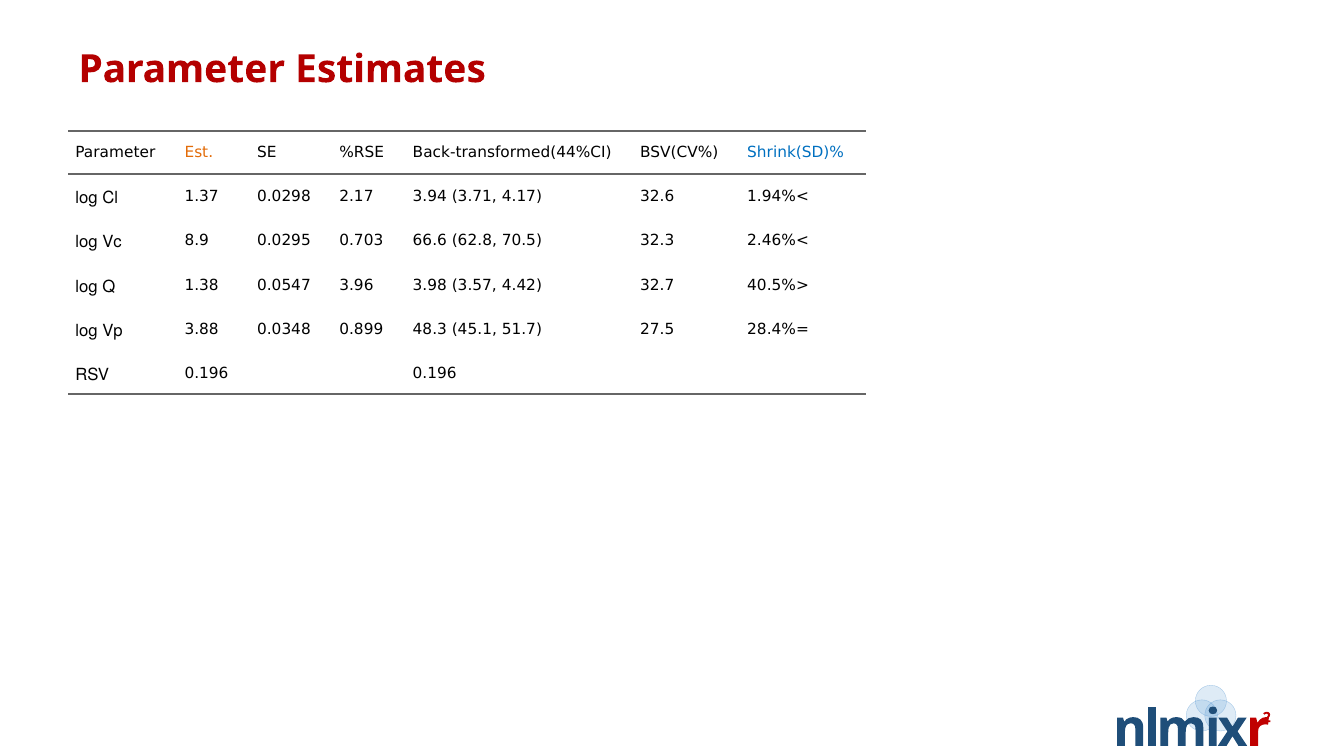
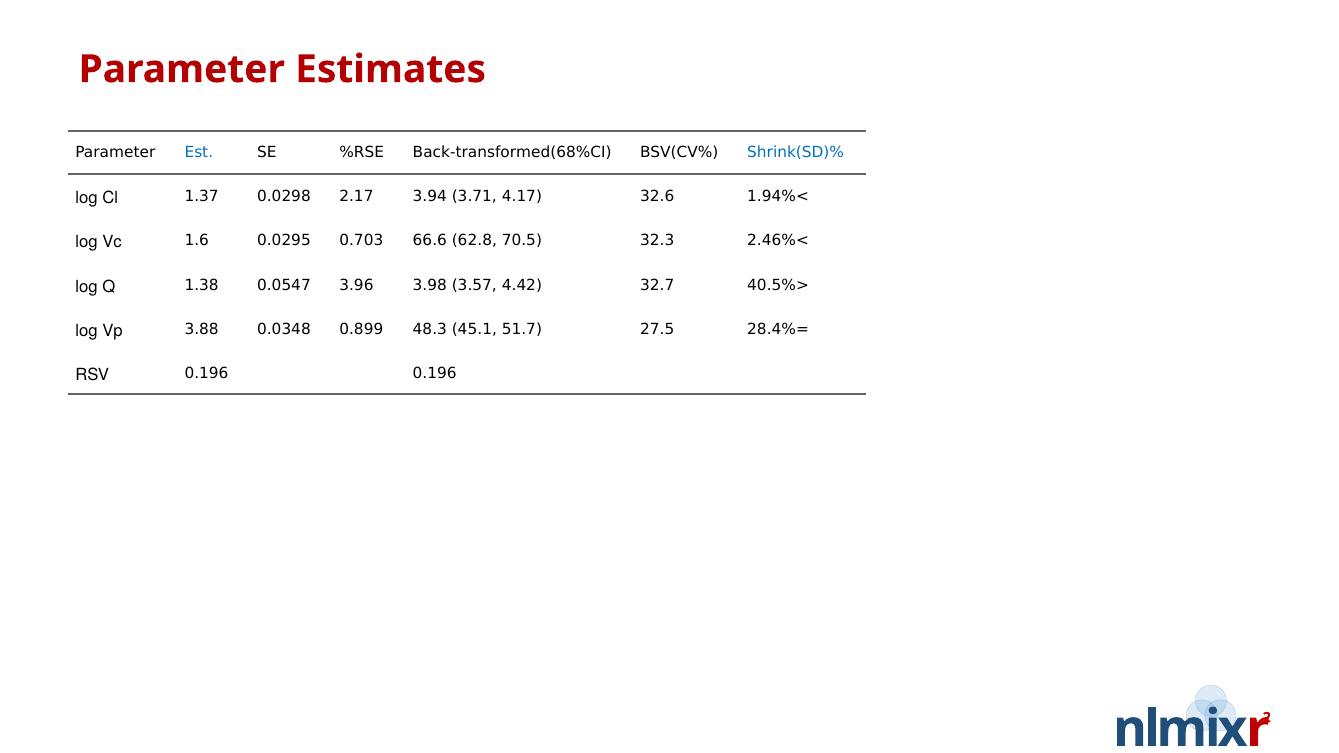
Est colour: orange -> blue
Back-transformed(44%CI: Back-transformed(44%CI -> Back-transformed(68%CI
8.9: 8.9 -> 1.6
